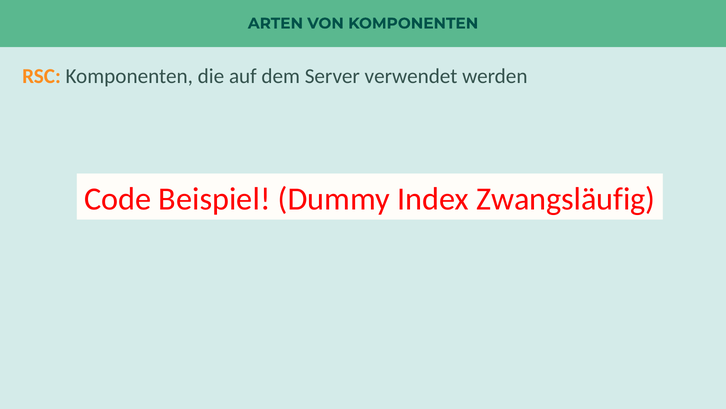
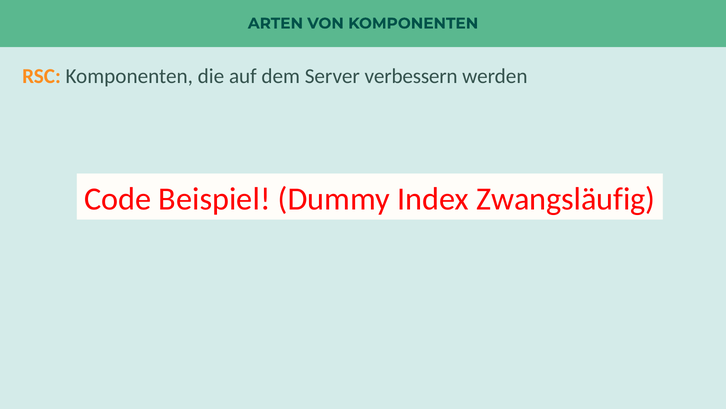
verwendet: verwendet -> verbessern
